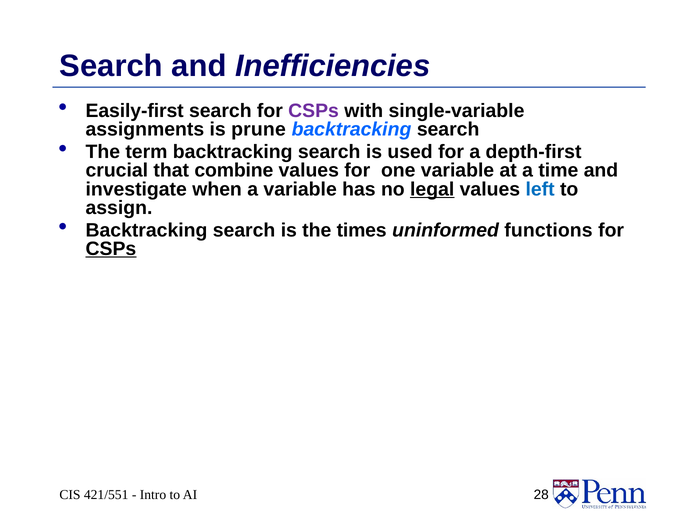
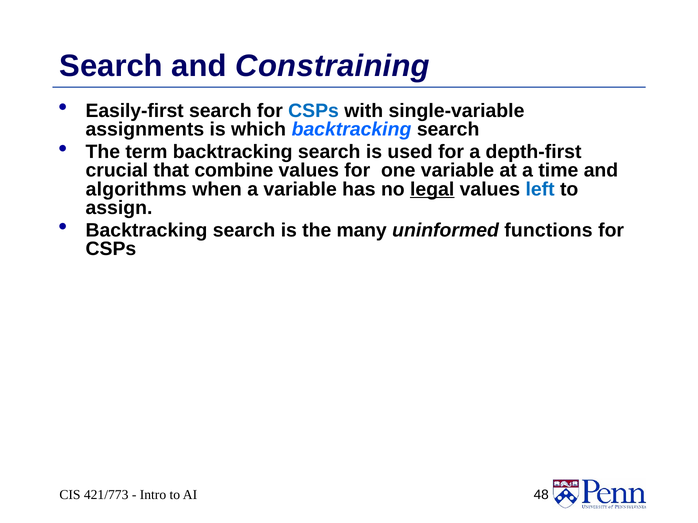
Inefficiencies: Inefficiencies -> Constraining
CSPs at (314, 111) colour: purple -> blue
prune: prune -> which
investigate: investigate -> algorithms
times: times -> many
CSPs at (111, 249) underline: present -> none
421/551: 421/551 -> 421/773
28: 28 -> 48
